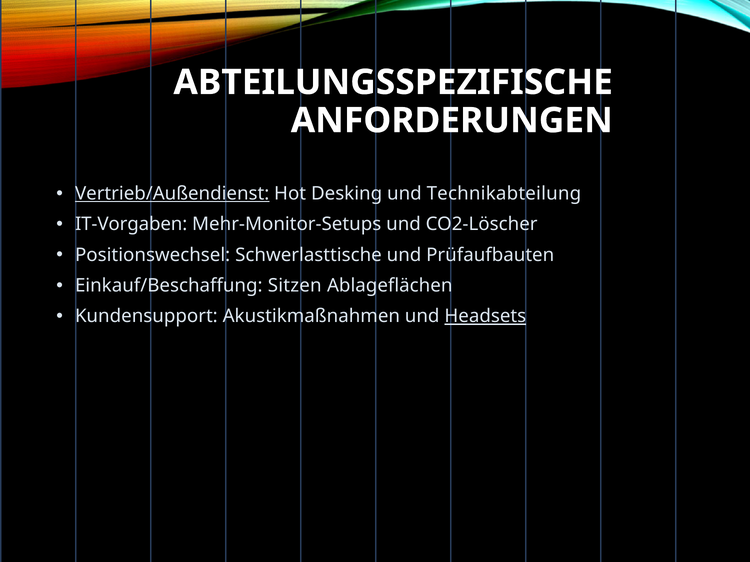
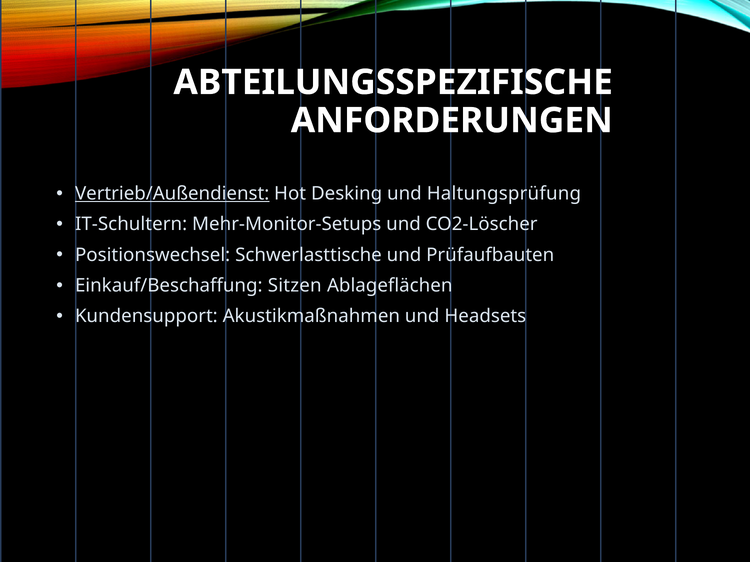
Technikabteilung: Technikabteilung -> Haltungsprüfung
IT-Vorgaben: IT-Vorgaben -> IT-Schultern
Headsets underline: present -> none
